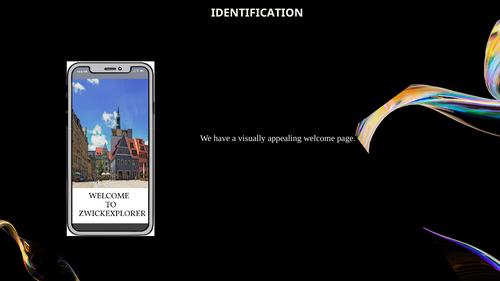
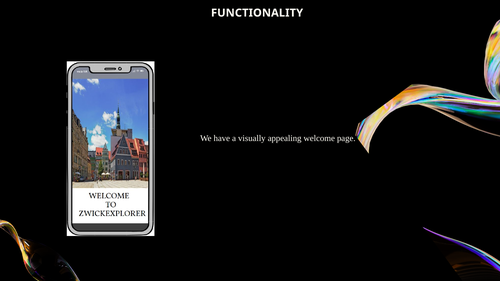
IDENTIFICATION: IDENTIFICATION -> FUNCTIONALITY
